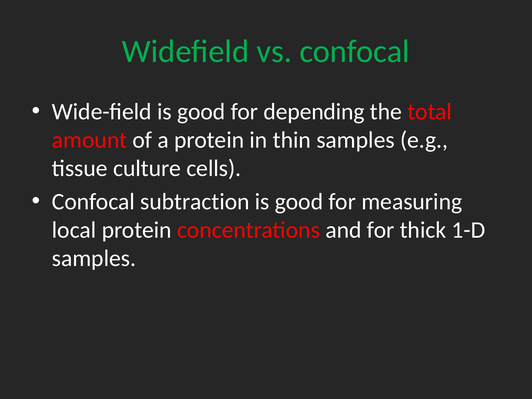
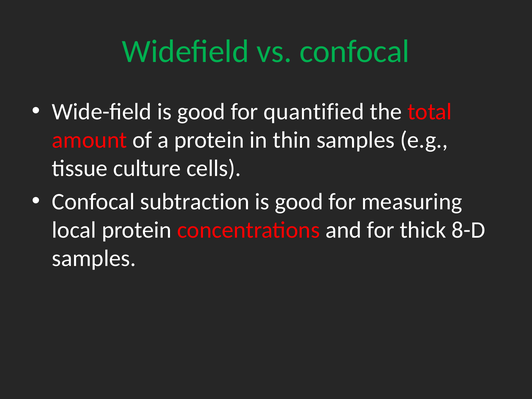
depending: depending -> quantified
1-D: 1-D -> 8-D
